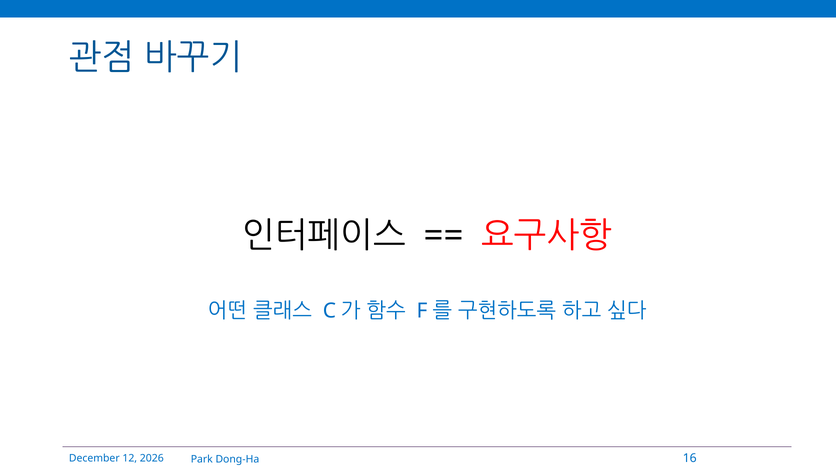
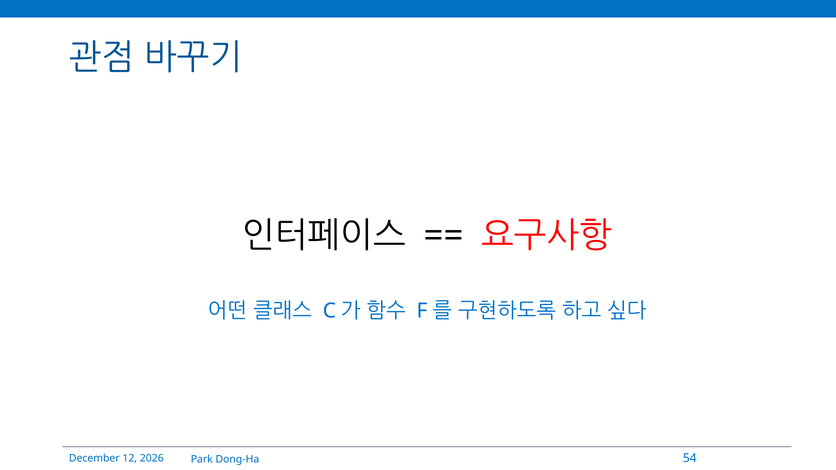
16: 16 -> 54
